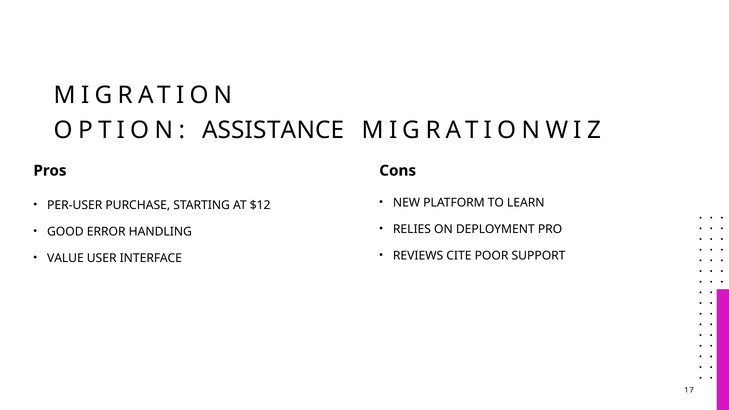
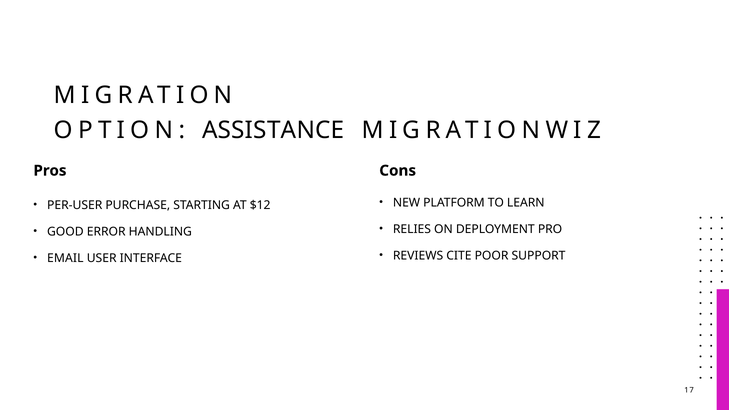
VALUE: VALUE -> EMAIL
